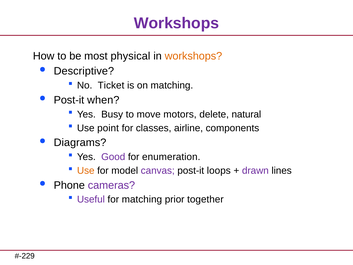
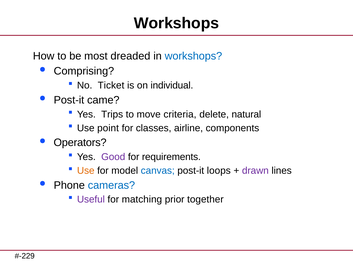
Workshops at (176, 23) colour: purple -> black
physical: physical -> dreaded
workshops at (193, 56) colour: orange -> blue
Descriptive: Descriptive -> Comprising
on matching: matching -> individual
when: when -> came
Busy: Busy -> Trips
motors: motors -> criteria
Diagrams: Diagrams -> Operators
enumeration: enumeration -> requirements
canvas colour: purple -> blue
cameras colour: purple -> blue
